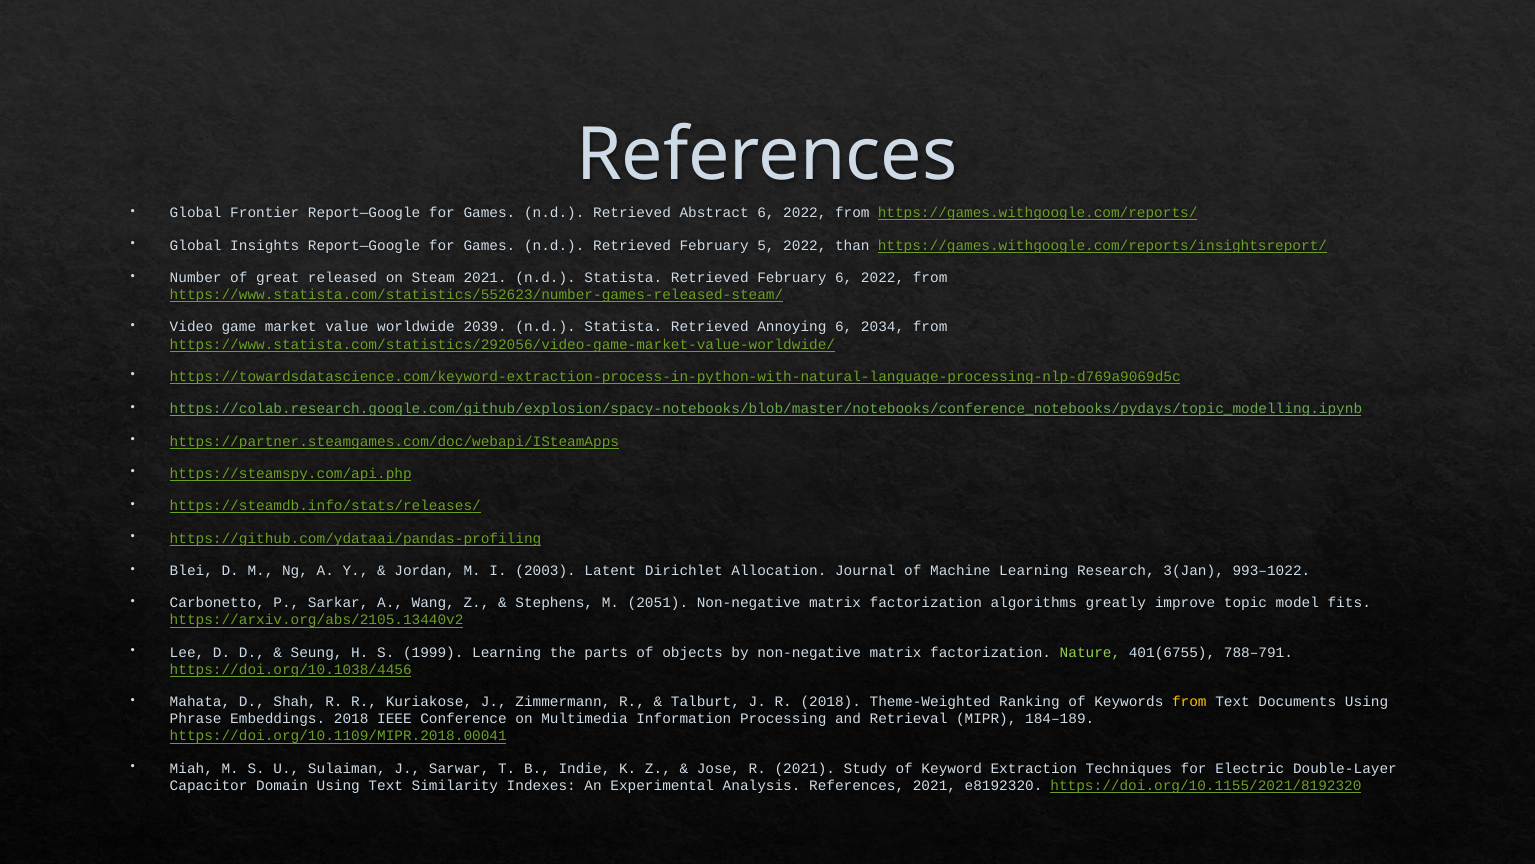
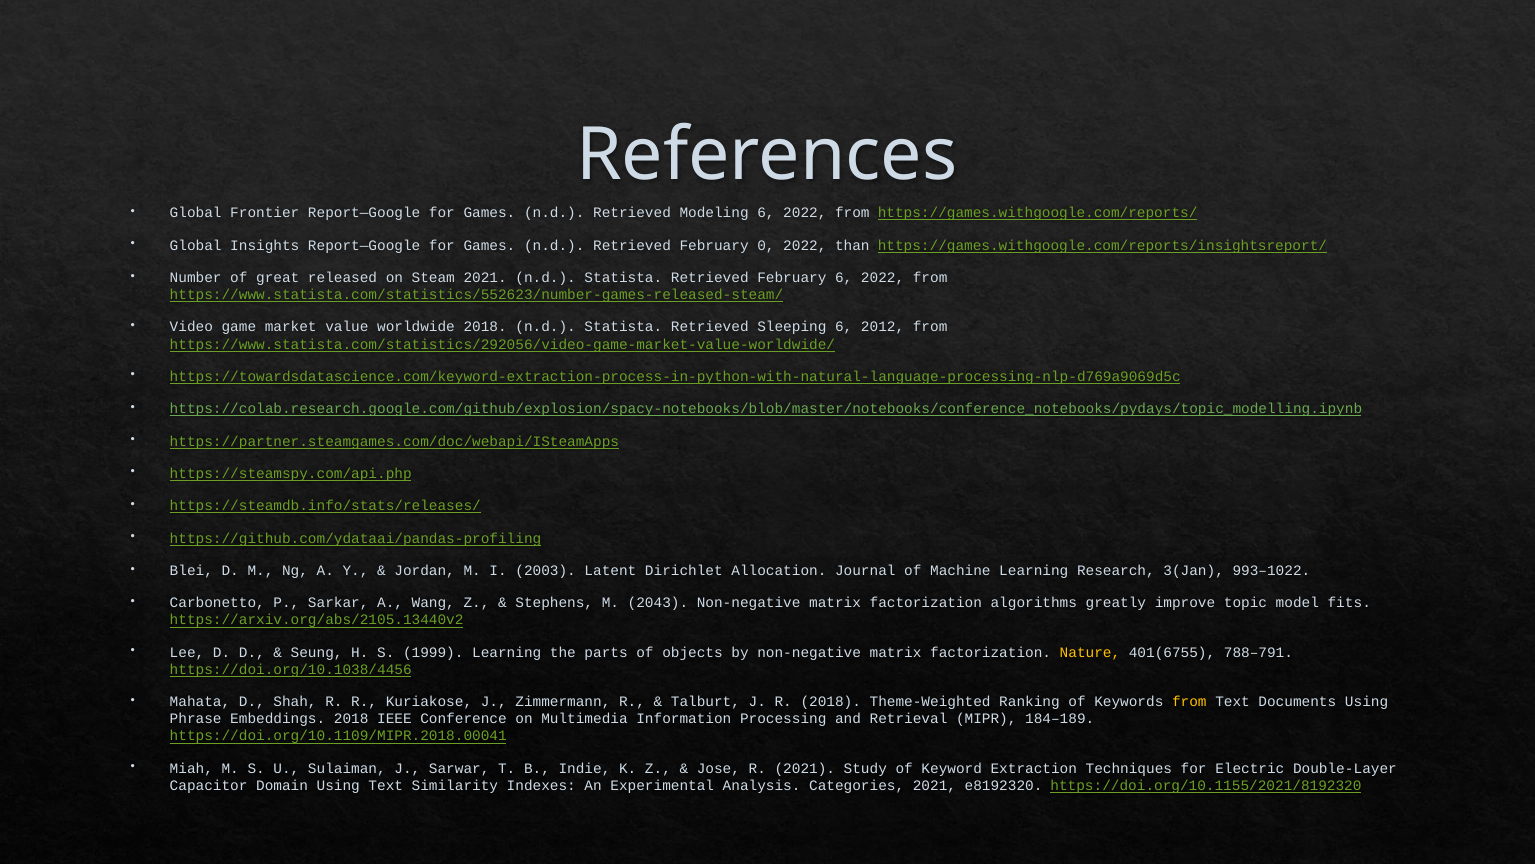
Abstract: Abstract -> Modeling
5: 5 -> 0
worldwide 2039: 2039 -> 2018
Annoying: Annoying -> Sleeping
2034: 2034 -> 2012
2051: 2051 -> 2043
Nature colour: light green -> yellow
Analysis References: References -> Categories
